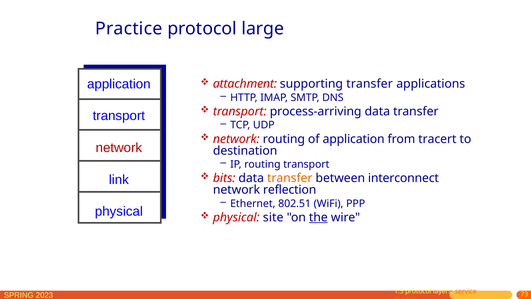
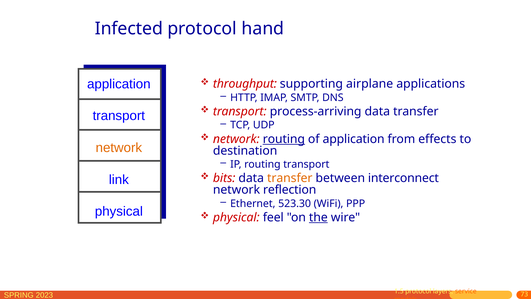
Practice: Practice -> Infected
large: large -> hand
attachment: attachment -> throughput
supporting transfer: transfer -> airplane
routing at (284, 139) underline: none -> present
tracert: tracert -> effects
network at (119, 148) colour: red -> orange
802.51: 802.51 -> 523.30
site: site -> feel
